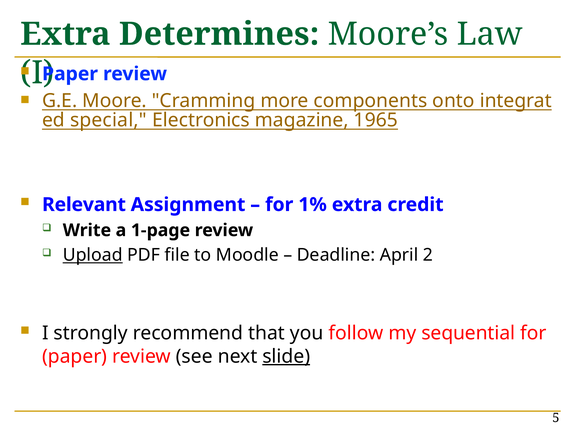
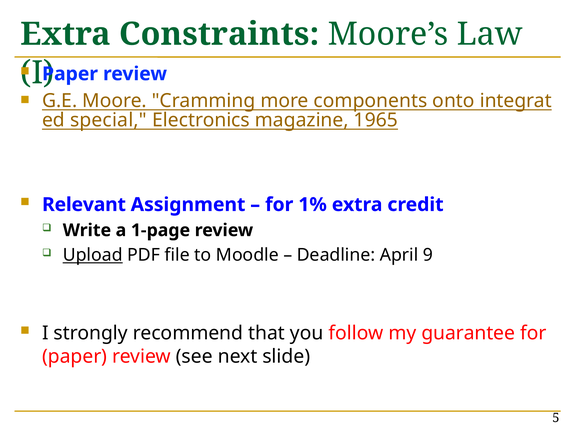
Determines: Determines -> Constraints
2: 2 -> 9
sequential: sequential -> guarantee
slide underline: present -> none
